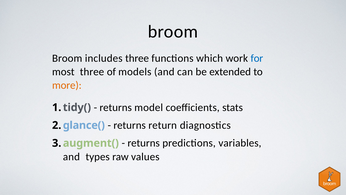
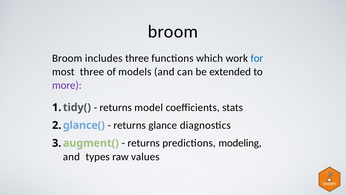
more colour: orange -> purple
return: return -> glance
variables: variables -> modeling
